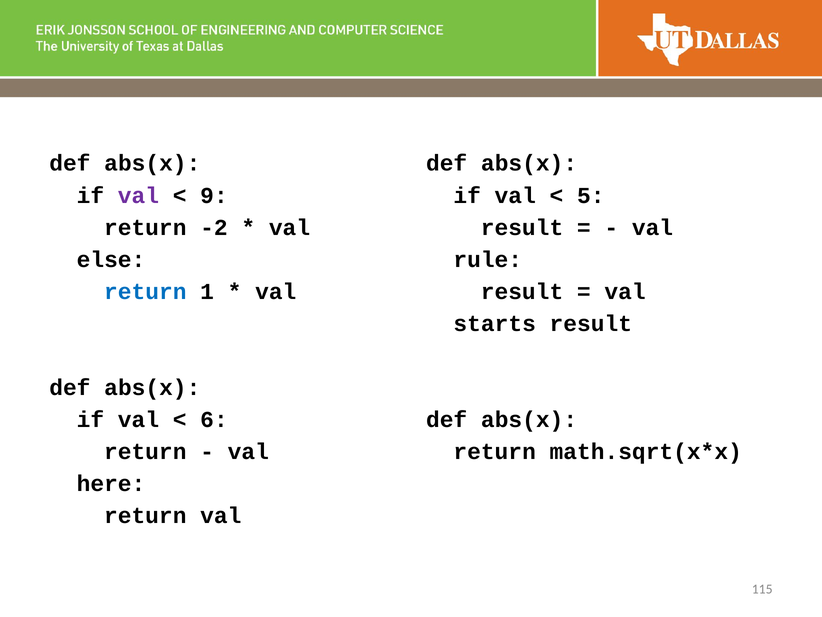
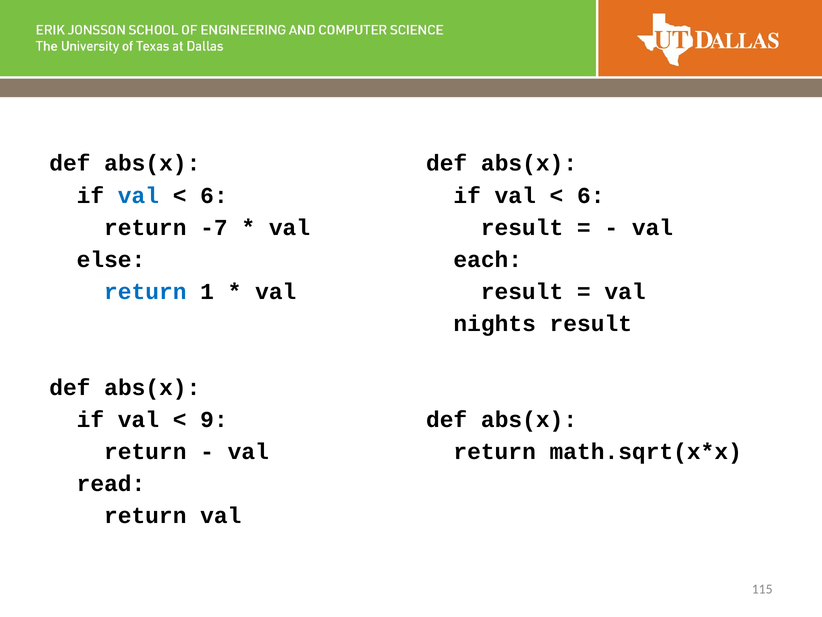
val at (138, 195) colour: purple -> blue
9 at (214, 195): 9 -> 6
5 at (591, 195): 5 -> 6
-2: -2 -> -7
rule: rule -> each
starts: starts -> nights
6: 6 -> 9
here: here -> read
